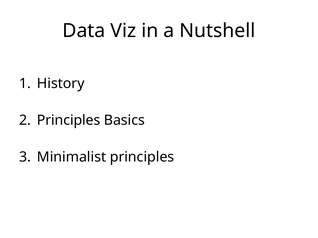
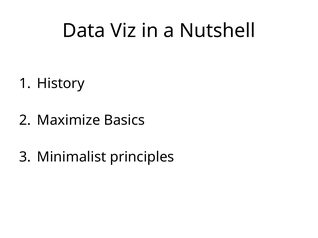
Principles at (69, 120): Principles -> Maximize
